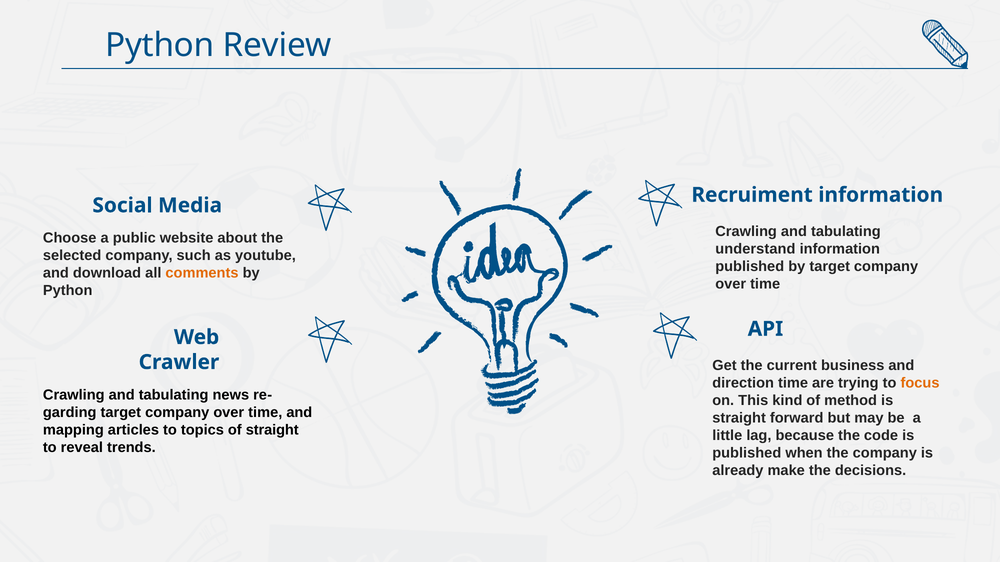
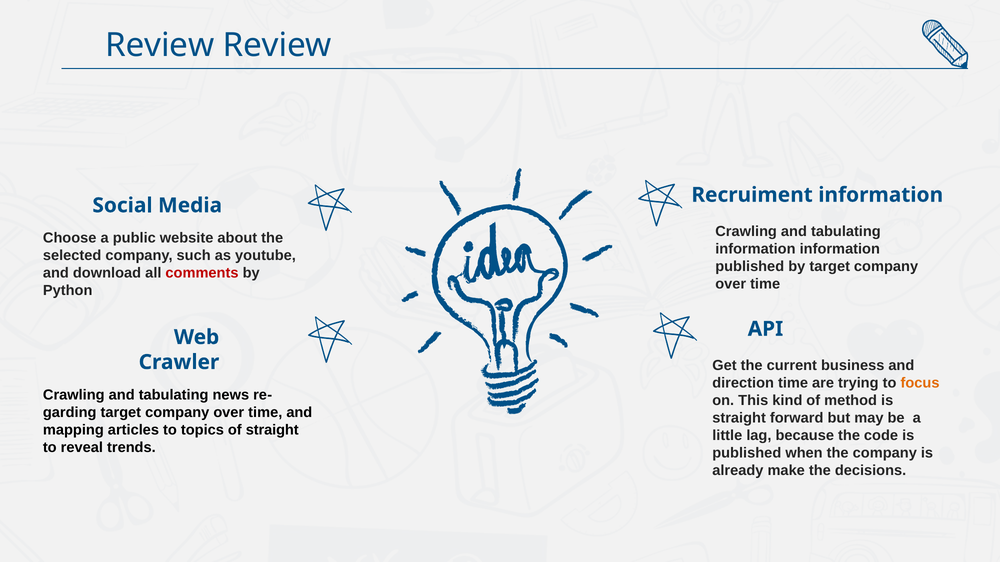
Python at (160, 45): Python -> Review
understand at (755, 249): understand -> information
comments colour: orange -> red
